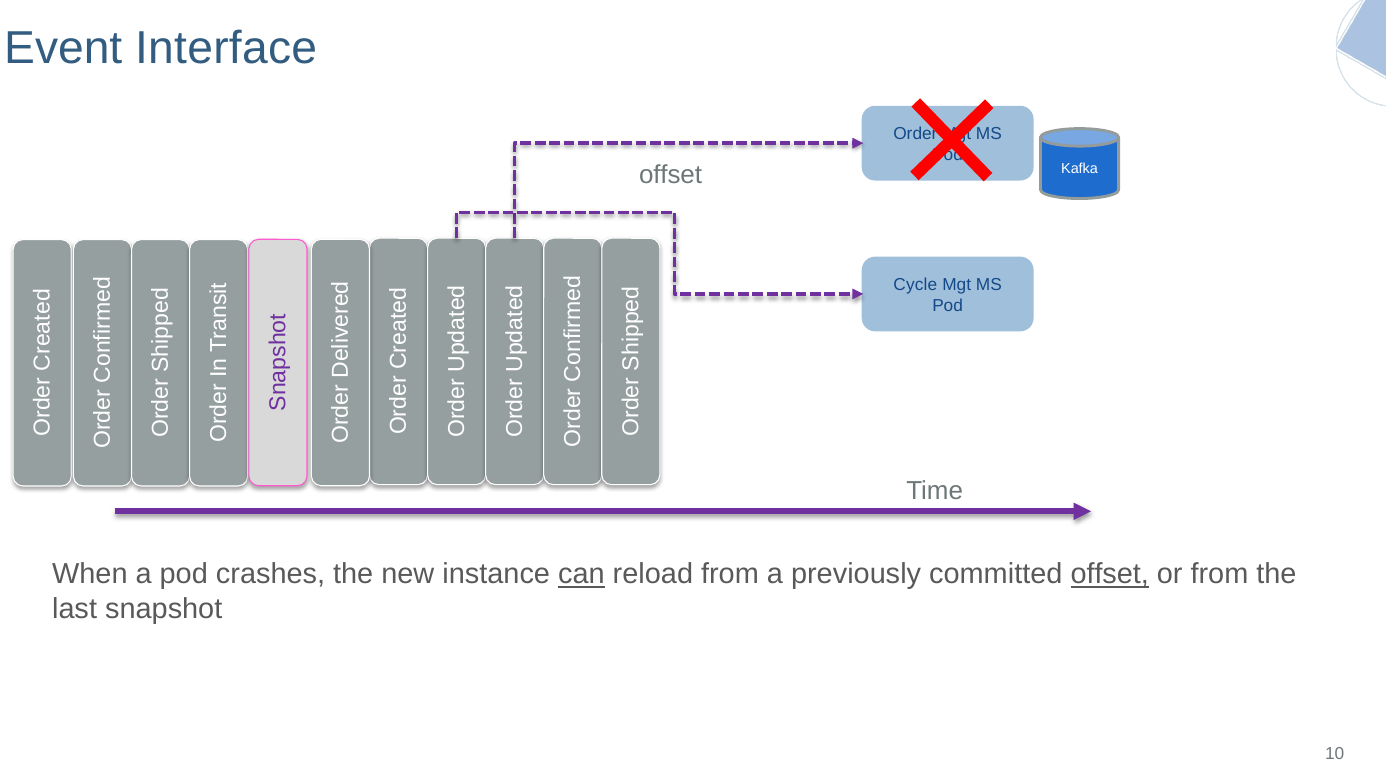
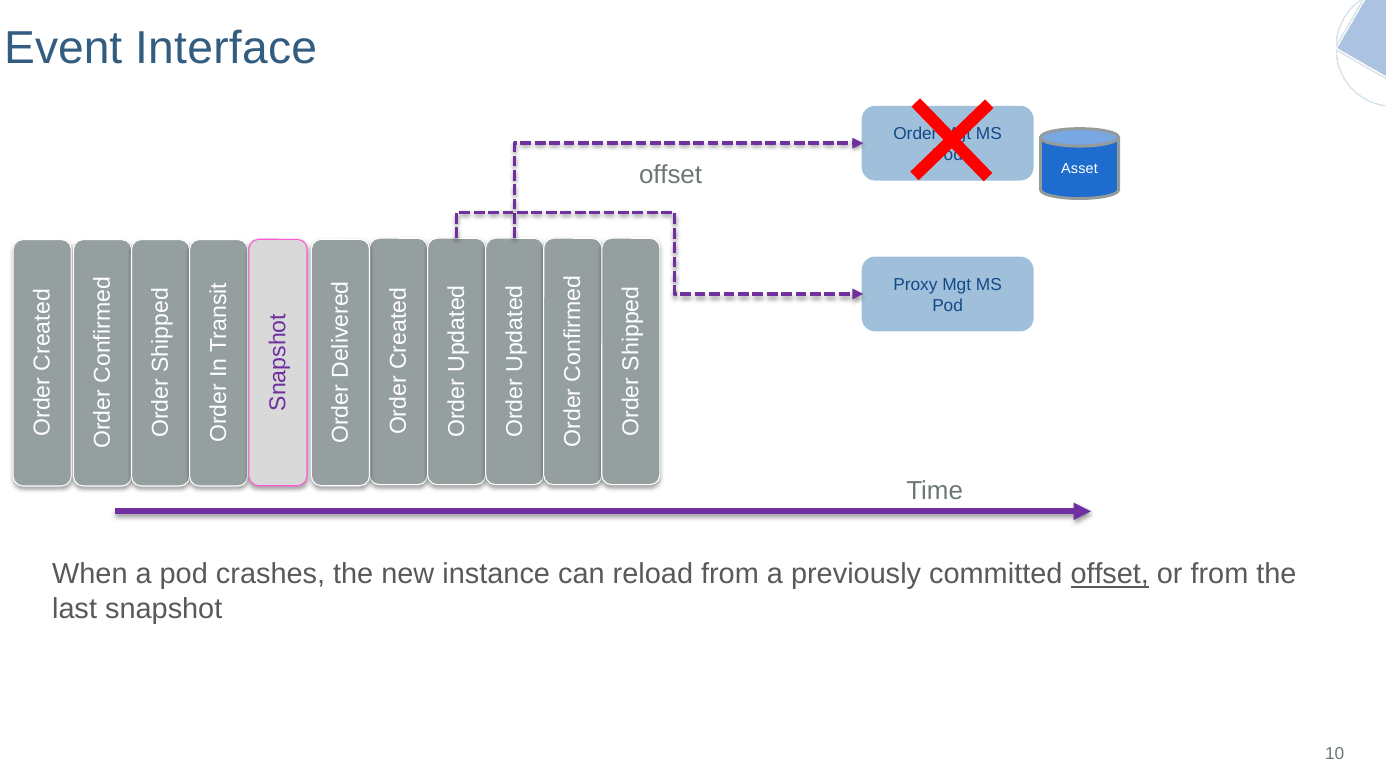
Kafka: Kafka -> Asset
Cycle: Cycle -> Proxy
can underline: present -> none
